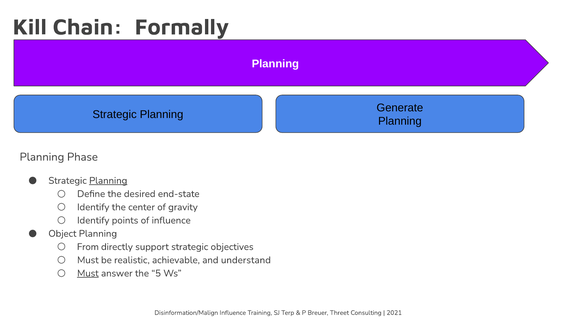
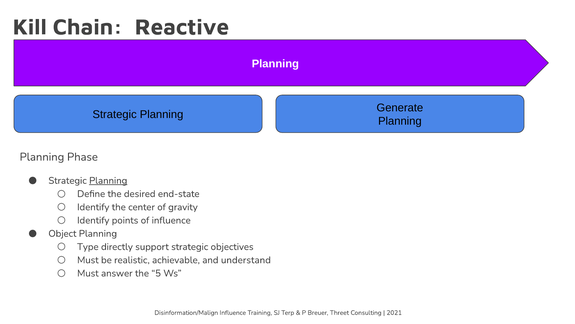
Formally: Formally -> Reactive
From: From -> Type
Must at (88, 273) underline: present -> none
